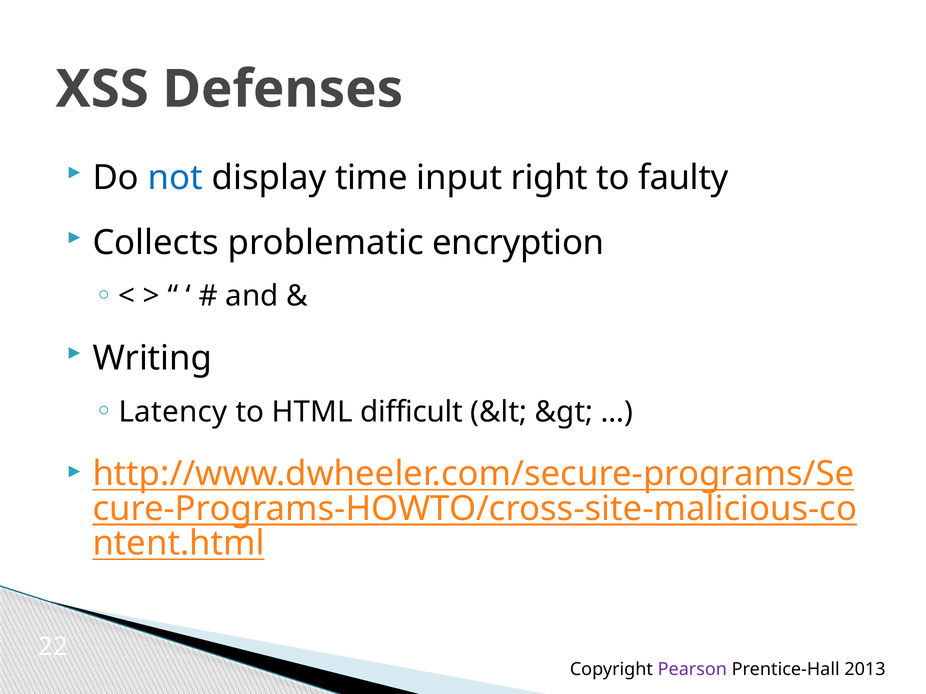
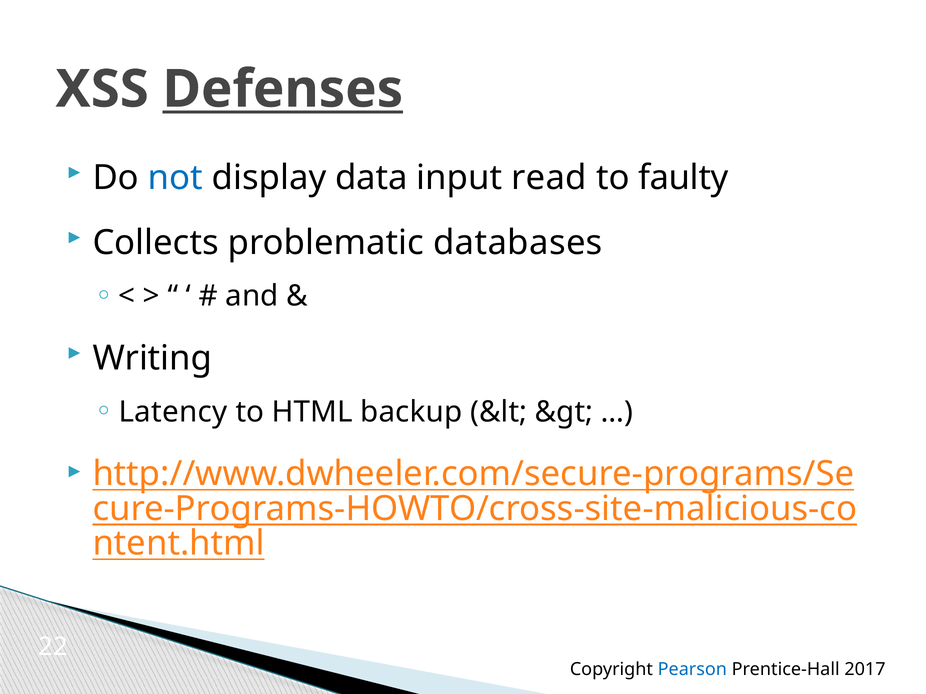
Defenses underline: none -> present
time: time -> data
right: right -> read
encryption: encryption -> databases
difficult: difficult -> backup
Pearson colour: purple -> blue
2013: 2013 -> 2017
